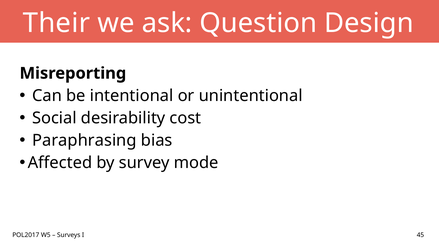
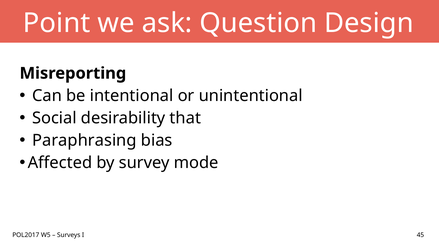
Their: Their -> Point
cost: cost -> that
